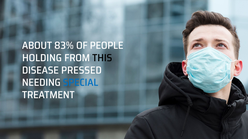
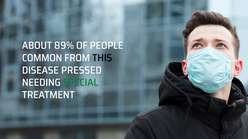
83%: 83% -> 89%
HOLDING: HOLDING -> COMMON
SPECIAL colour: blue -> green
